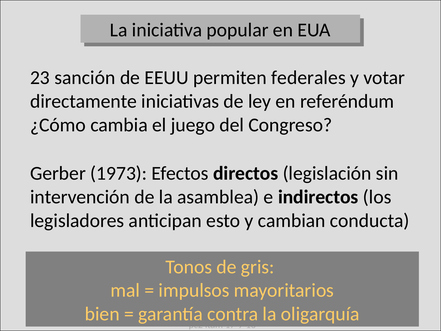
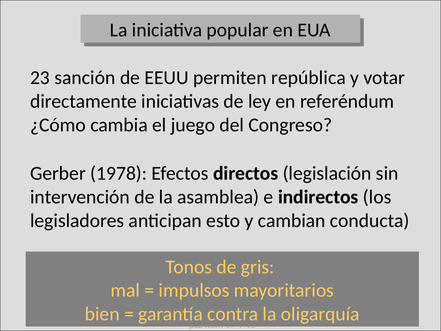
federales: federales -> república
1973: 1973 -> 1978
